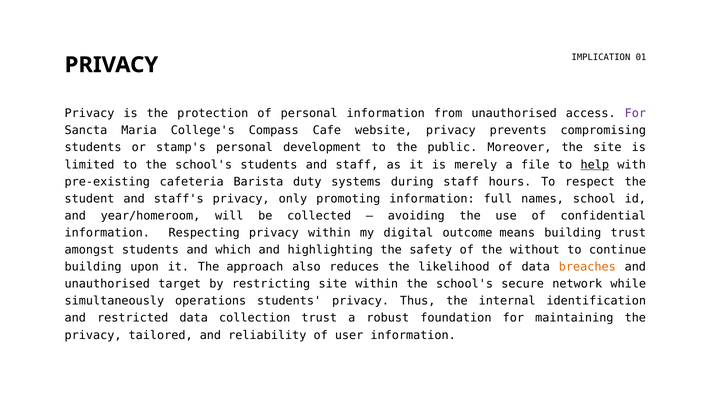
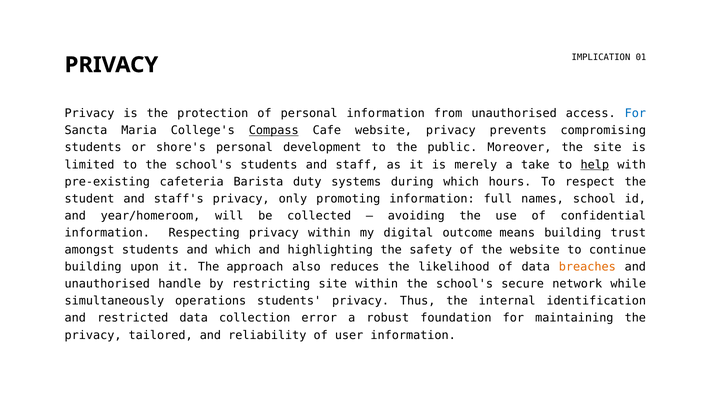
For at (635, 113) colour: purple -> blue
Compass underline: none -> present
stamp's: stamp's -> shore's
file: file -> take
during staff: staff -> which
the without: without -> website
target: target -> handle
collection trust: trust -> error
